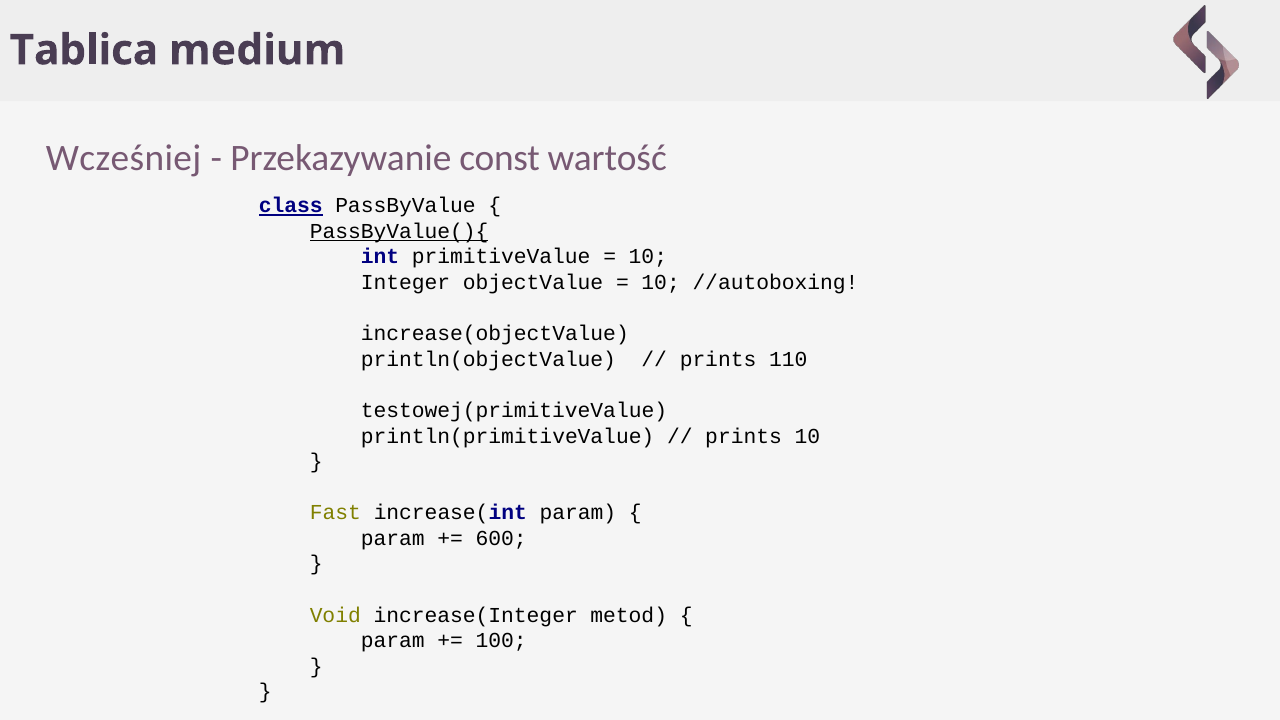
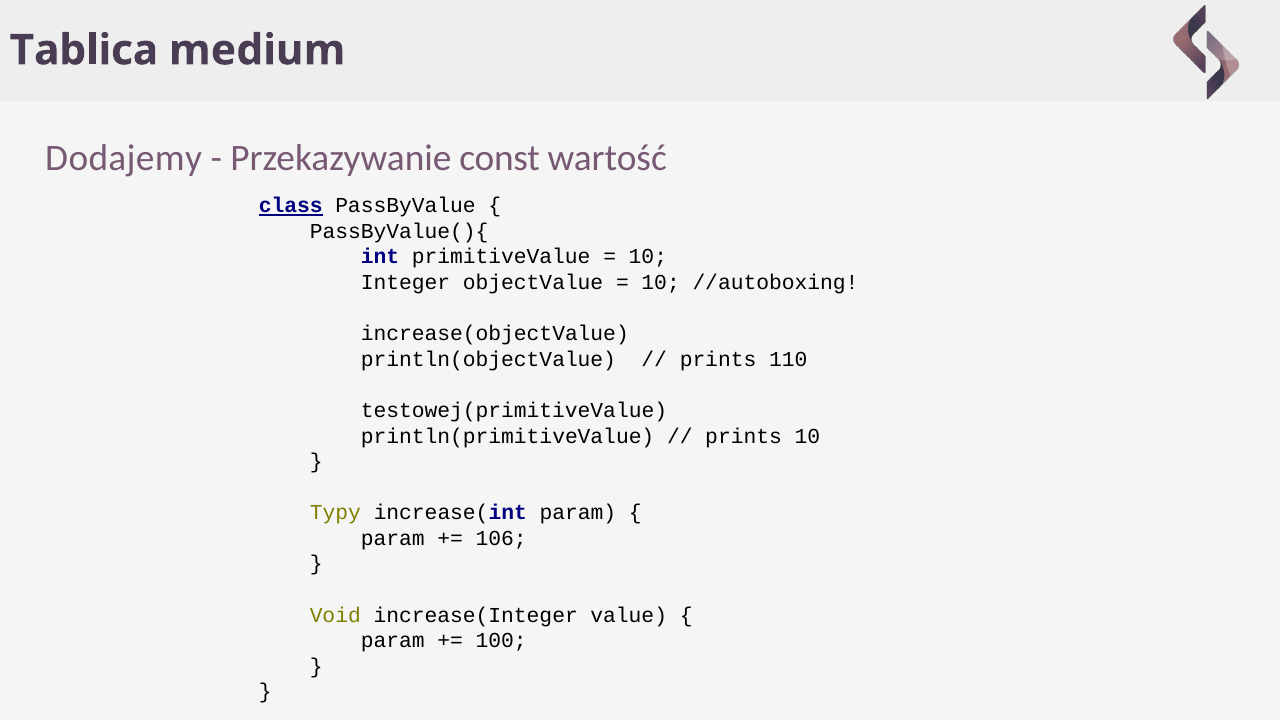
Wcześniej: Wcześniej -> Dodajemy
PassByValue(){ underline: present -> none
Fast: Fast -> Typy
600: 600 -> 106
metod: metod -> value
